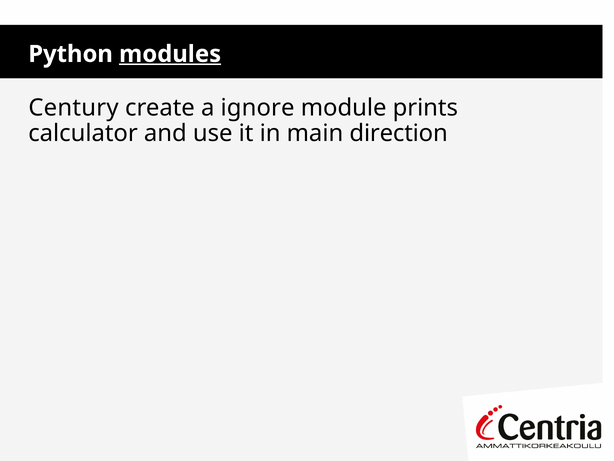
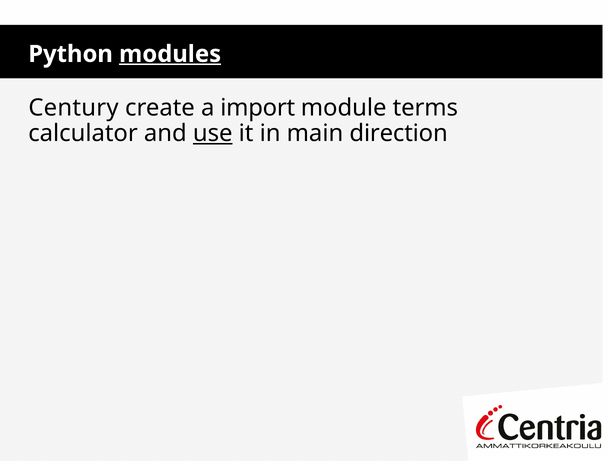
ignore: ignore -> import
prints: prints -> terms
use underline: none -> present
